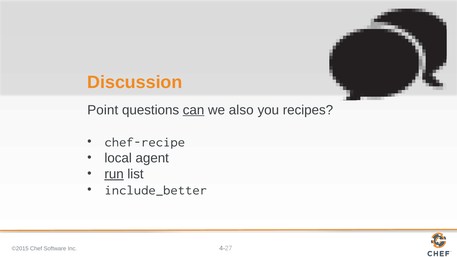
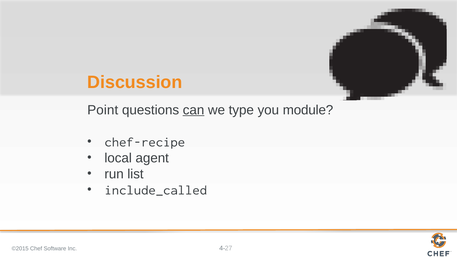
also: also -> type
recipes: recipes -> module
run underline: present -> none
include_better: include_better -> include_called
